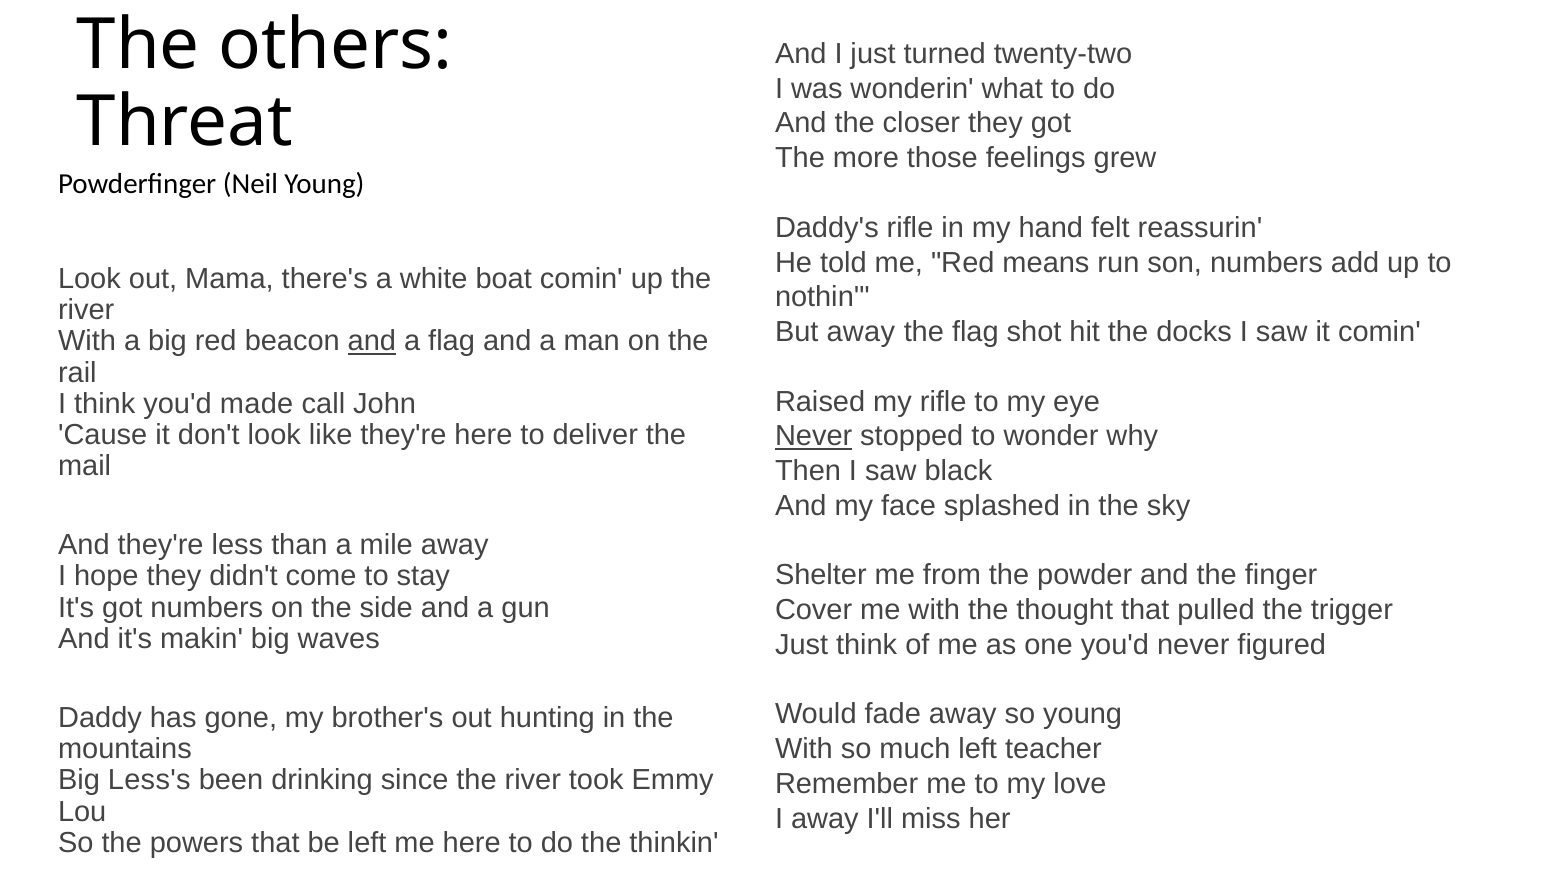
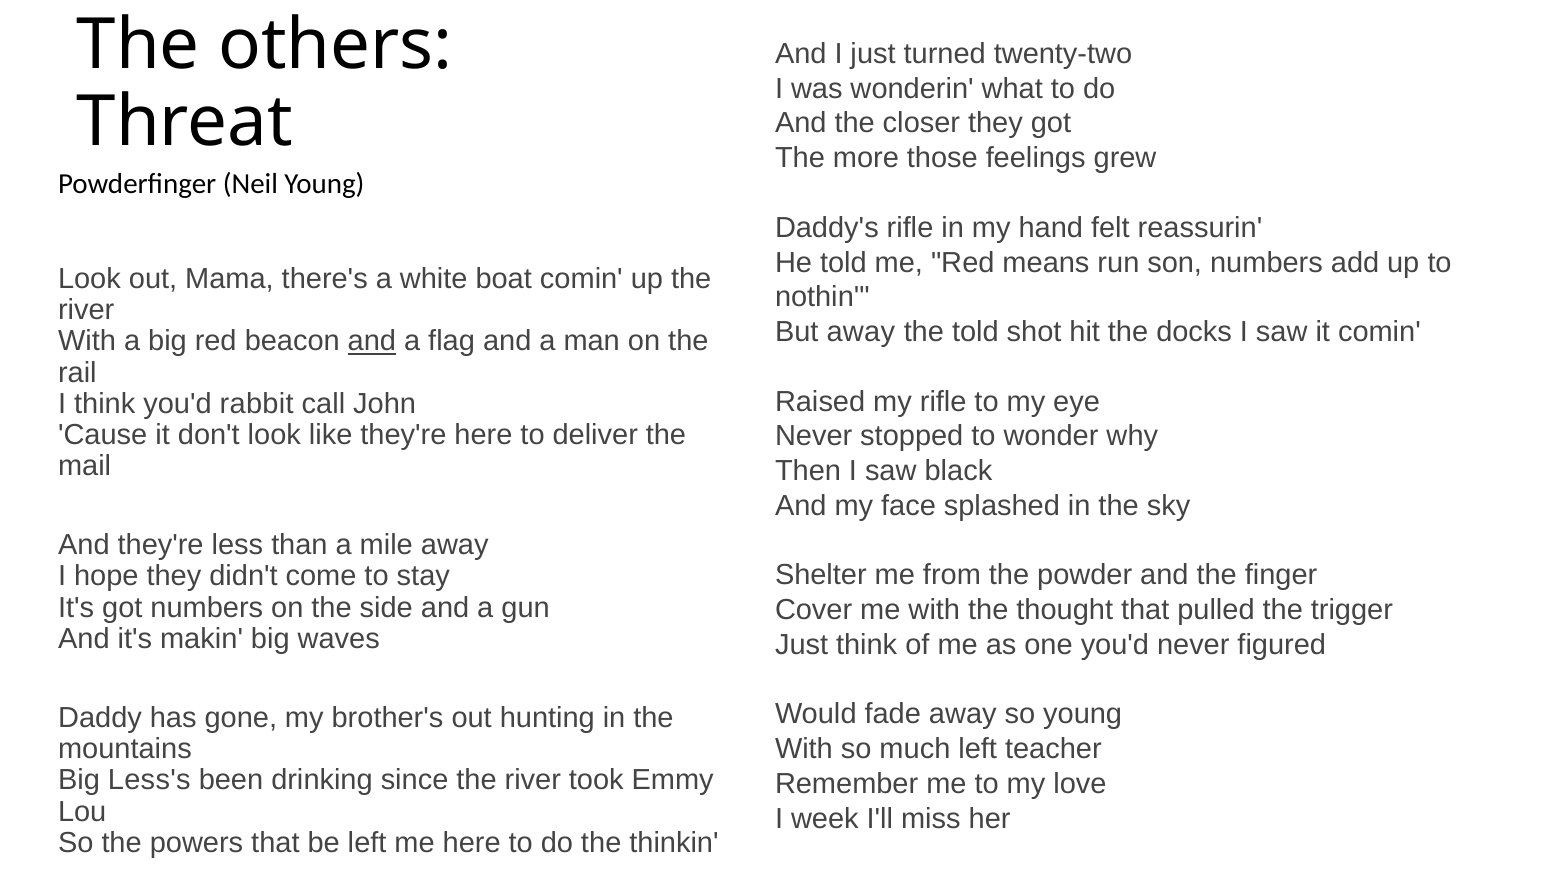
the flag: flag -> told
made: made -> rabbit
Never at (814, 437) underline: present -> none
I away: away -> week
